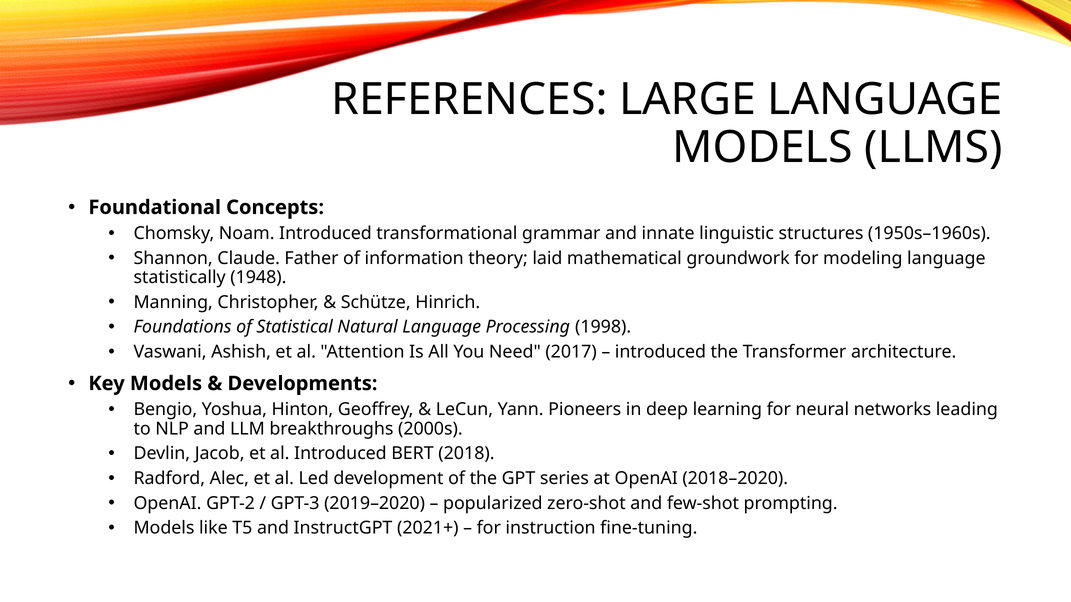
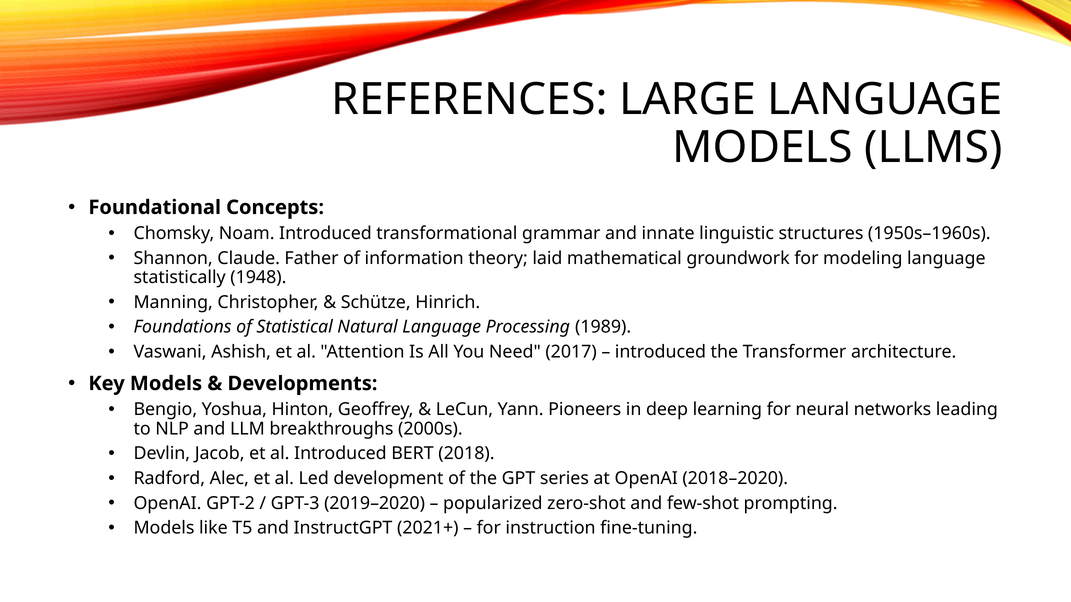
1998: 1998 -> 1989
